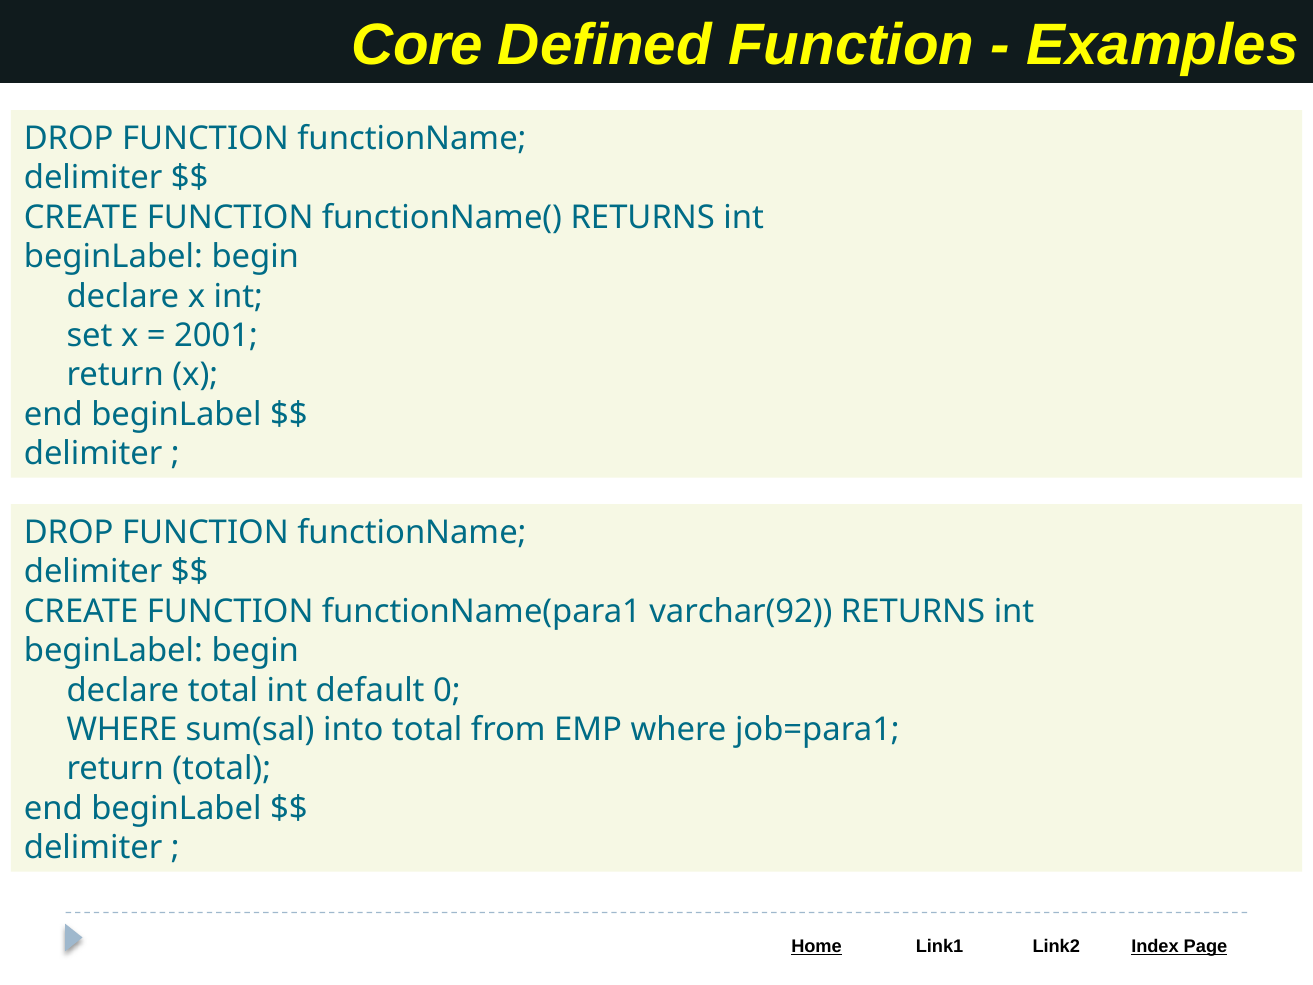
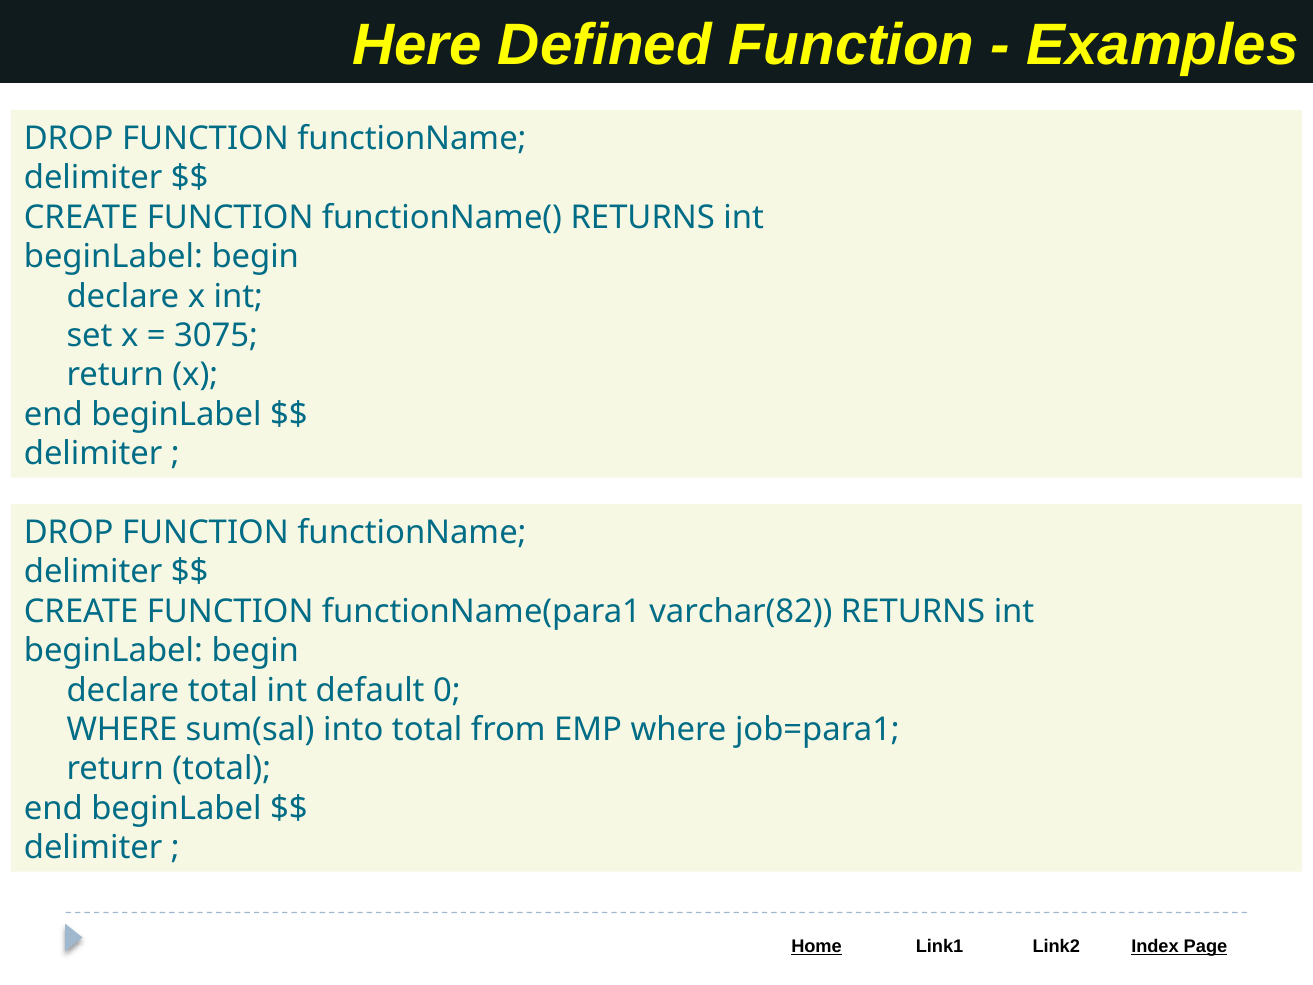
Core: Core -> Here
2001: 2001 -> 3075
varchar(92: varchar(92 -> varchar(82
